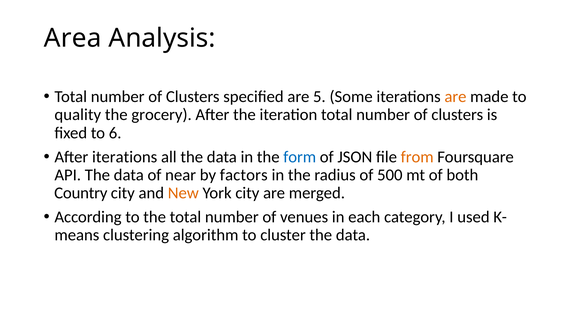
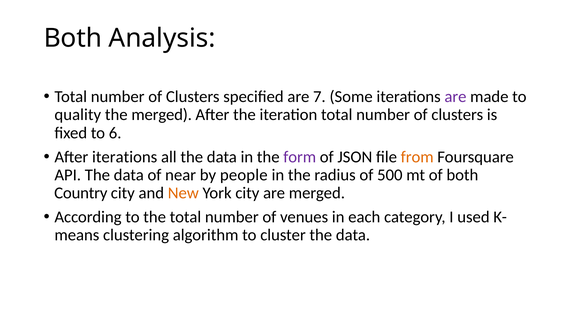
Area at (73, 38): Area -> Both
5: 5 -> 7
are at (455, 97) colour: orange -> purple
the grocery: grocery -> merged
form colour: blue -> purple
factors: factors -> people
